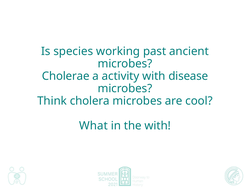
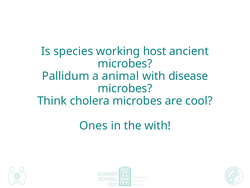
past: past -> host
Cholerae: Cholerae -> Pallidum
activity: activity -> animal
What: What -> Ones
